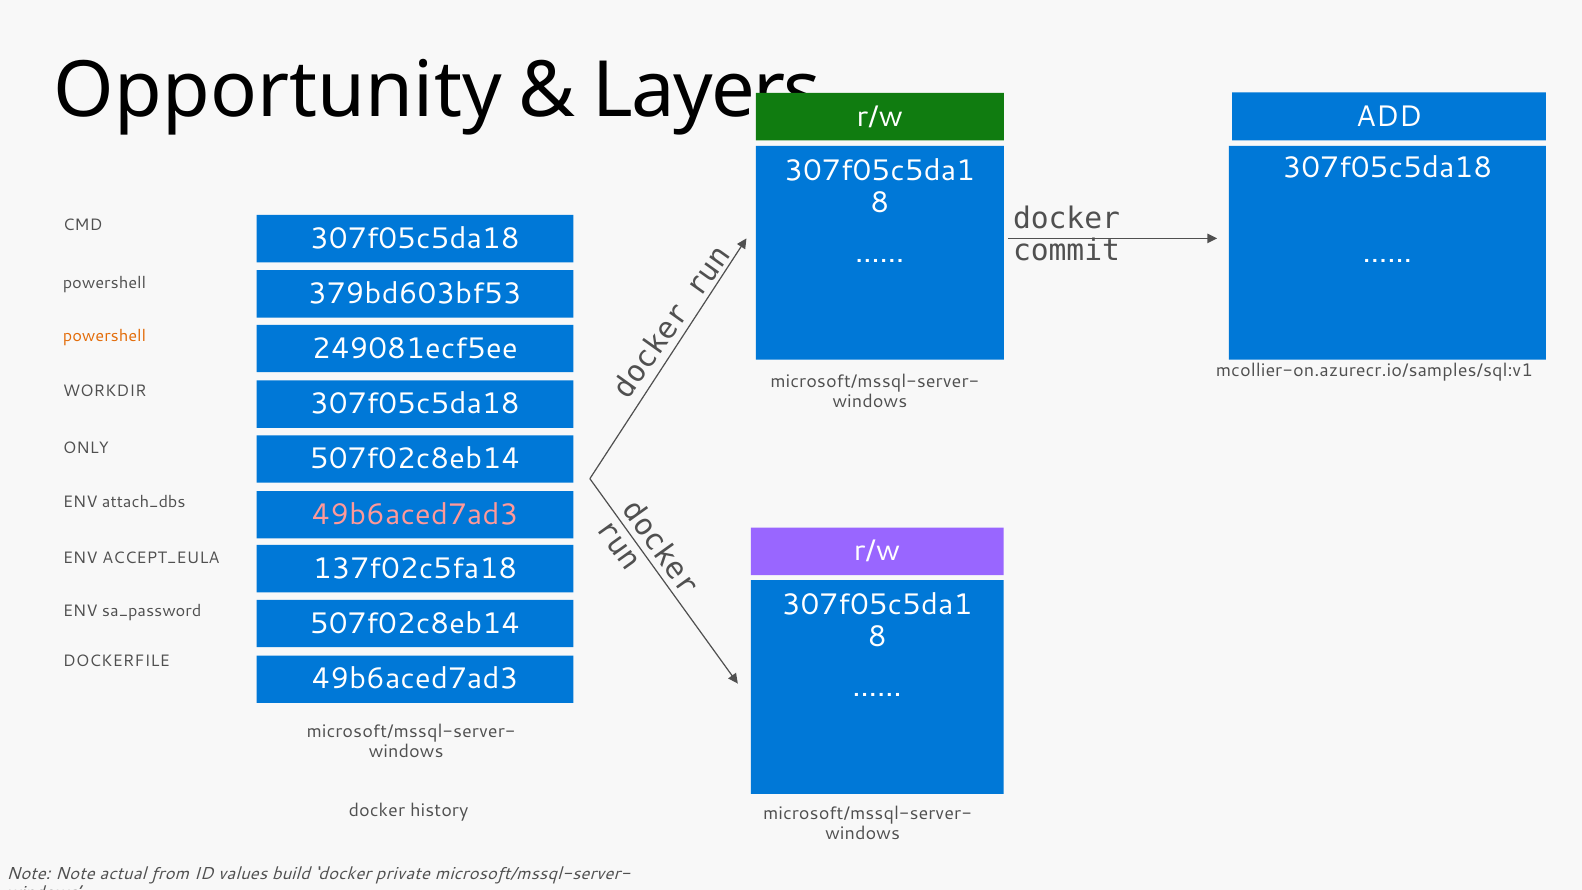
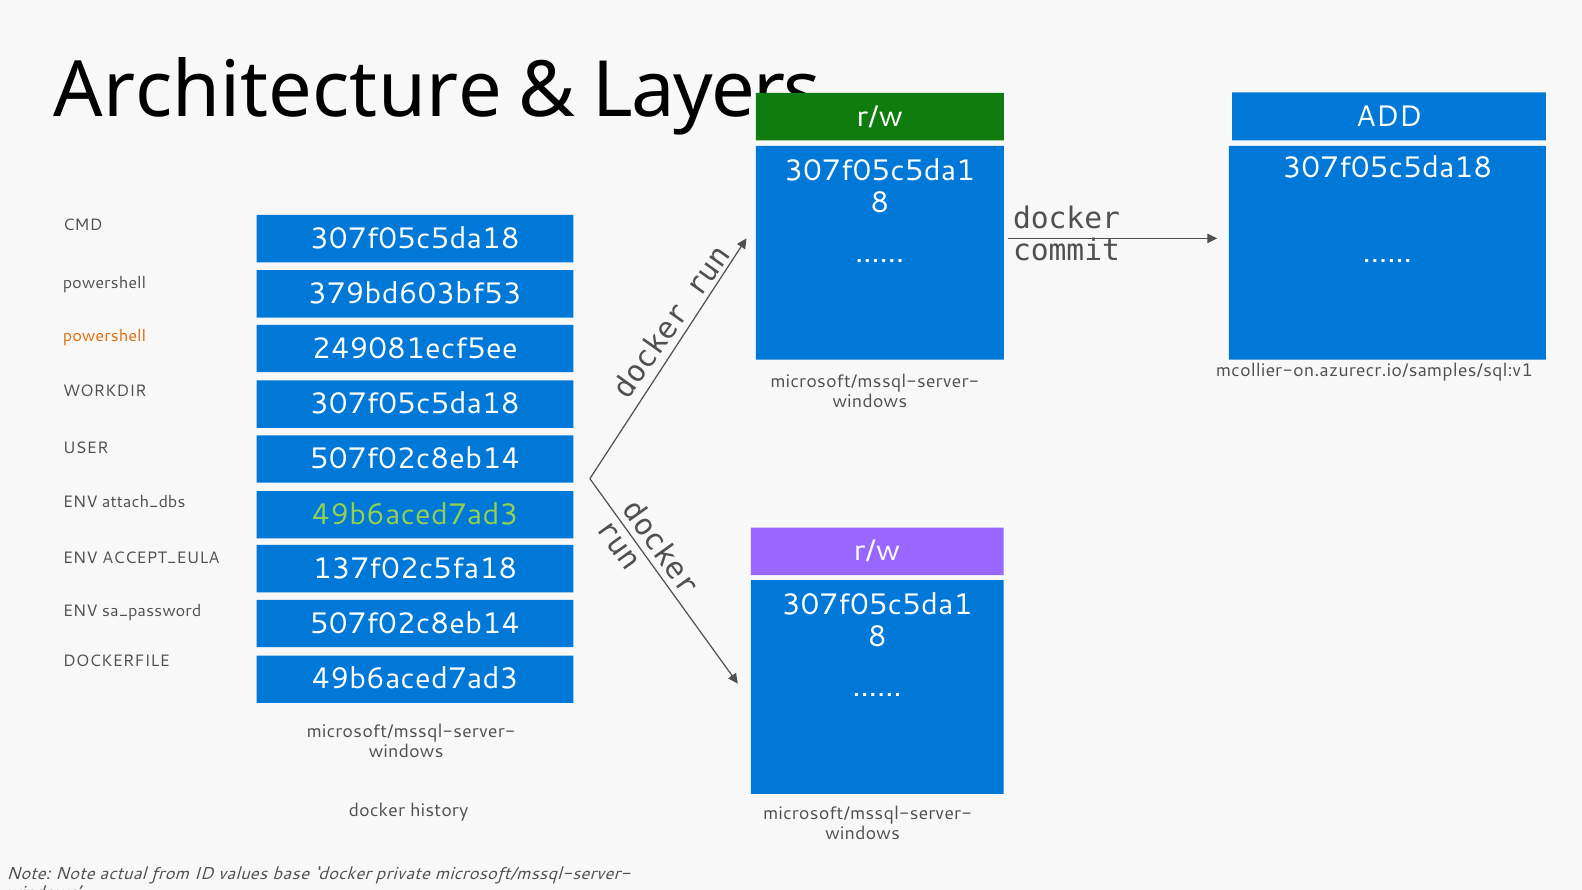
Opportunity: Opportunity -> Architecture
ONLY: ONLY -> USER
49b6aced7ad3 at (415, 515) colour: pink -> light green
build: build -> base
